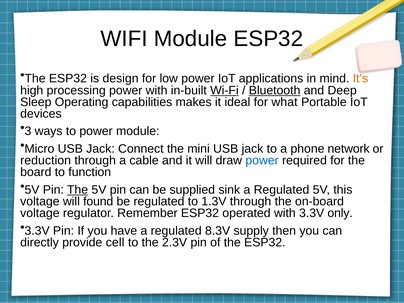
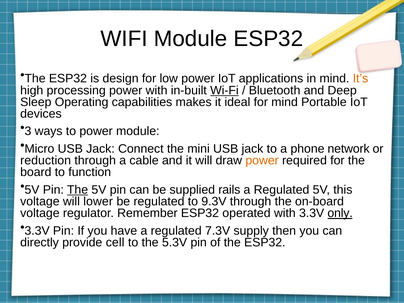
Bluetooth underline: present -> none
for what: what -> mind
power at (262, 161) colour: blue -> orange
sink: sink -> rails
found: found -> lower
1.3V: 1.3V -> 9.3V
only underline: none -> present
8.3V: 8.3V -> 7.3V
2.3V: 2.3V -> 5.3V
